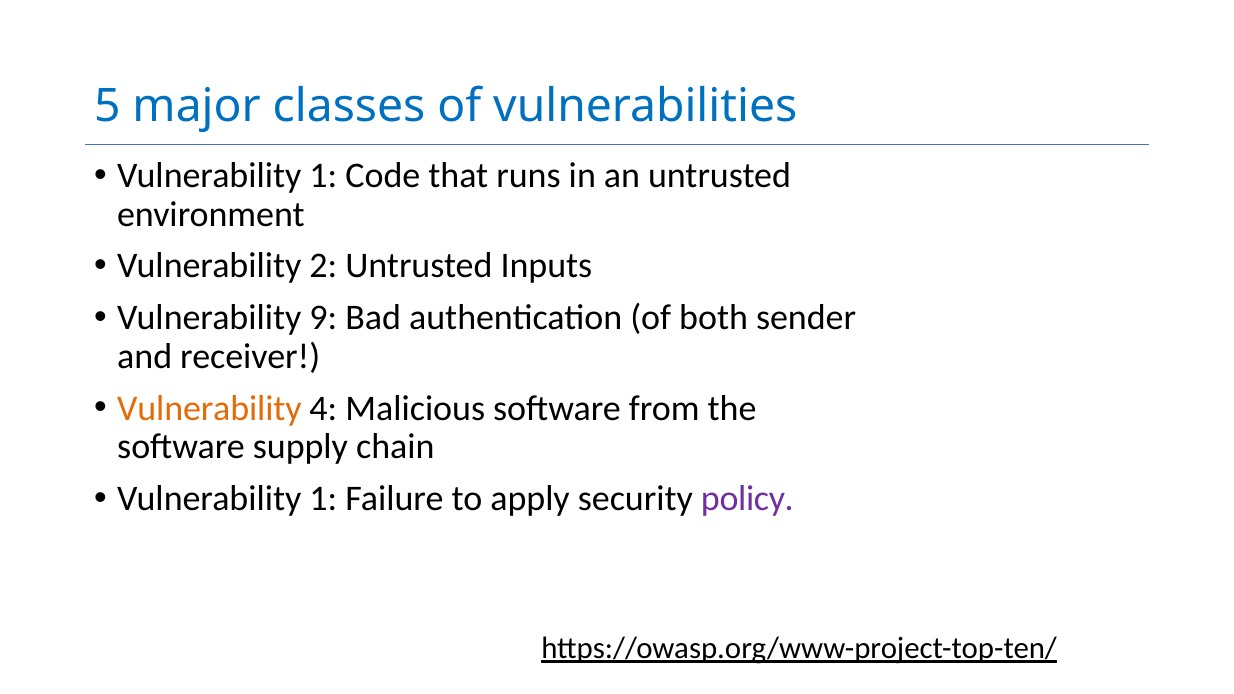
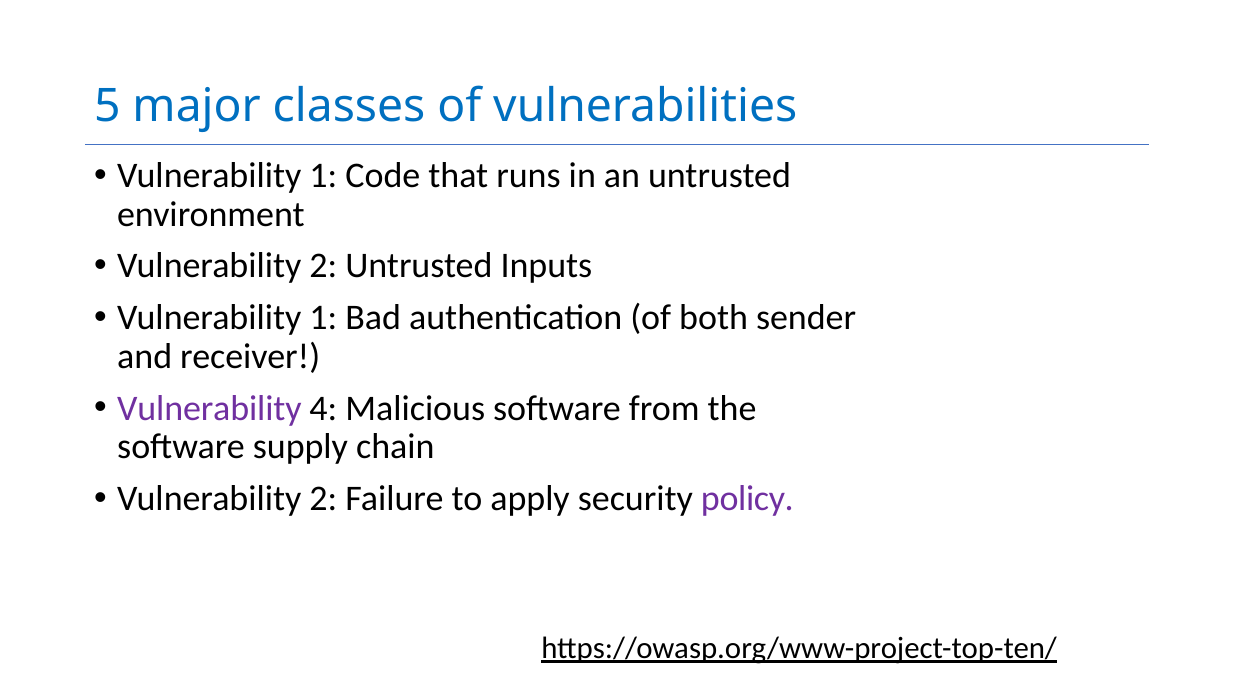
9 at (323, 318): 9 -> 1
Vulnerability at (209, 408) colour: orange -> purple
1 at (323, 499): 1 -> 2
